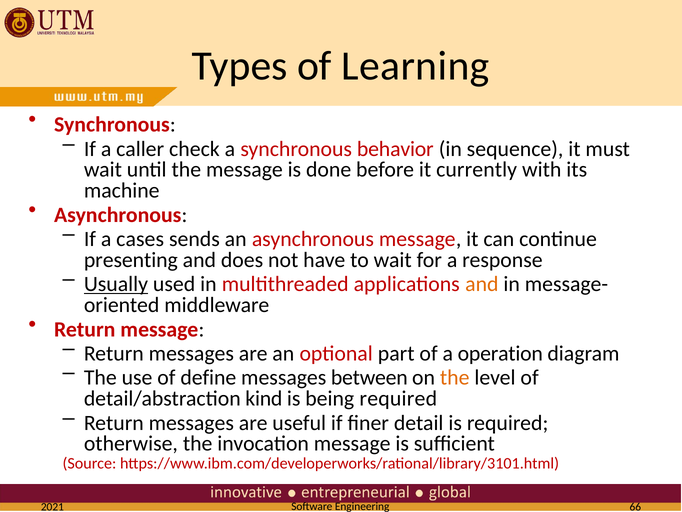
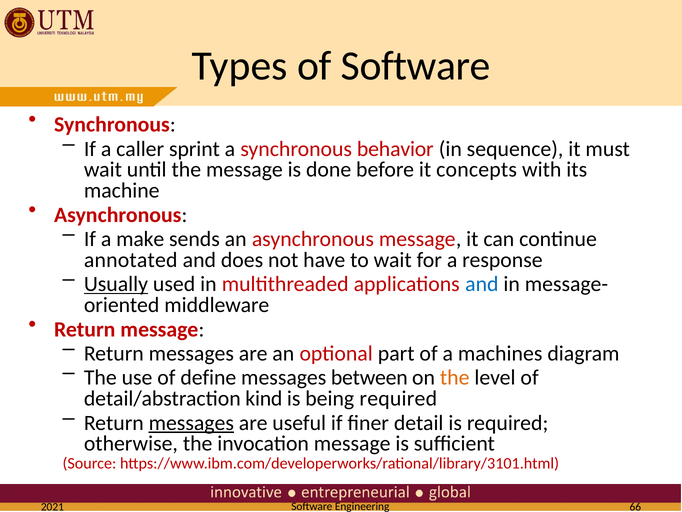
of Learning: Learning -> Software
check: check -> sprint
currently: currently -> concepts
cases: cases -> make
presenting: presenting -> annotated
and at (482, 284) colour: orange -> blue
operation: operation -> machines
messages at (191, 422) underline: none -> present
